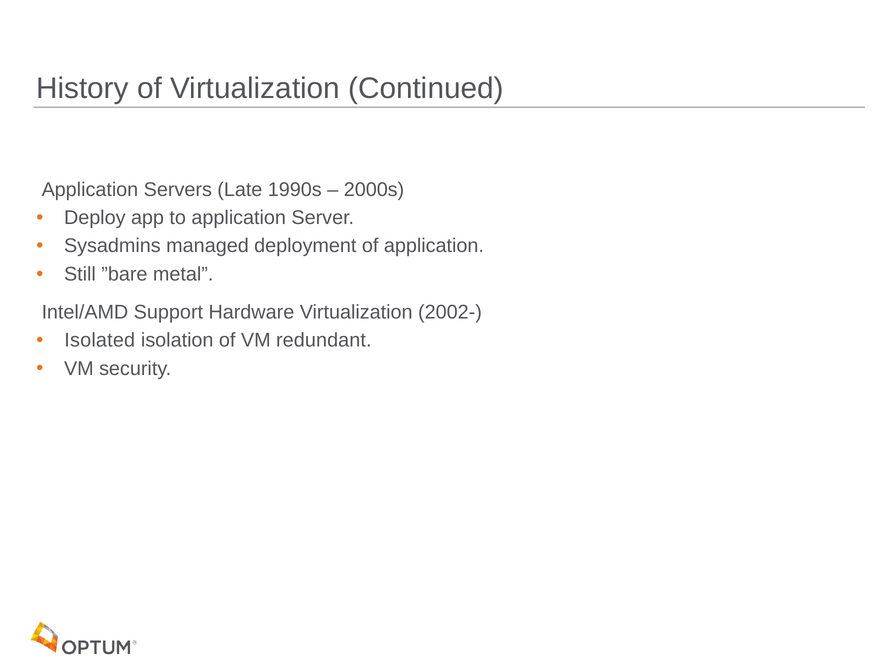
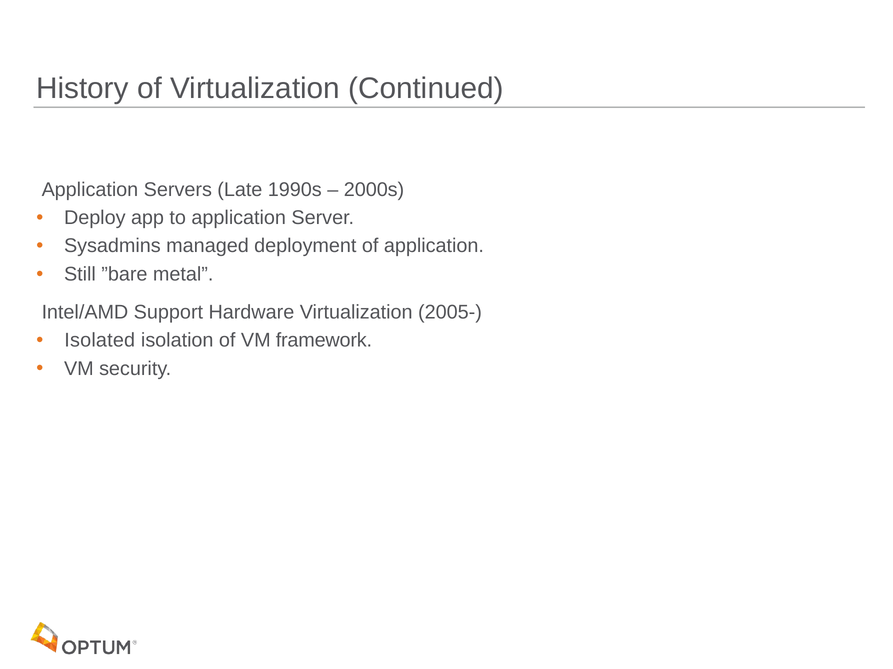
2002-: 2002- -> 2005-
redundant: redundant -> framework
